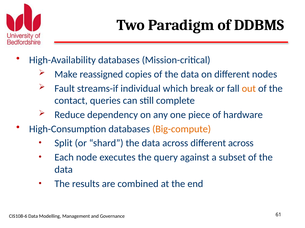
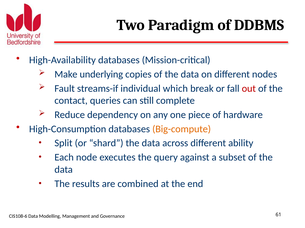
reassigned: reassigned -> underlying
out colour: orange -> red
different across: across -> ability
